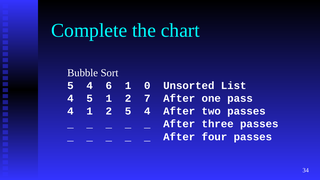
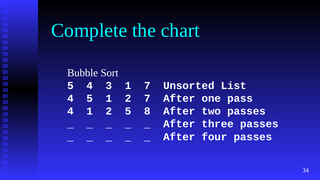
6: 6 -> 3
1 0: 0 -> 7
2 5 4: 4 -> 8
